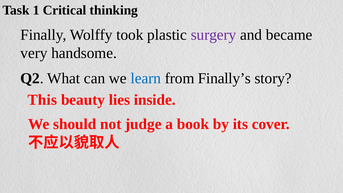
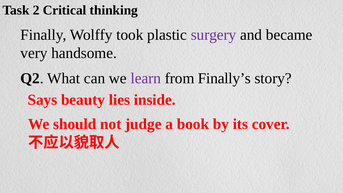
1: 1 -> 2
learn colour: blue -> purple
This: This -> Says
